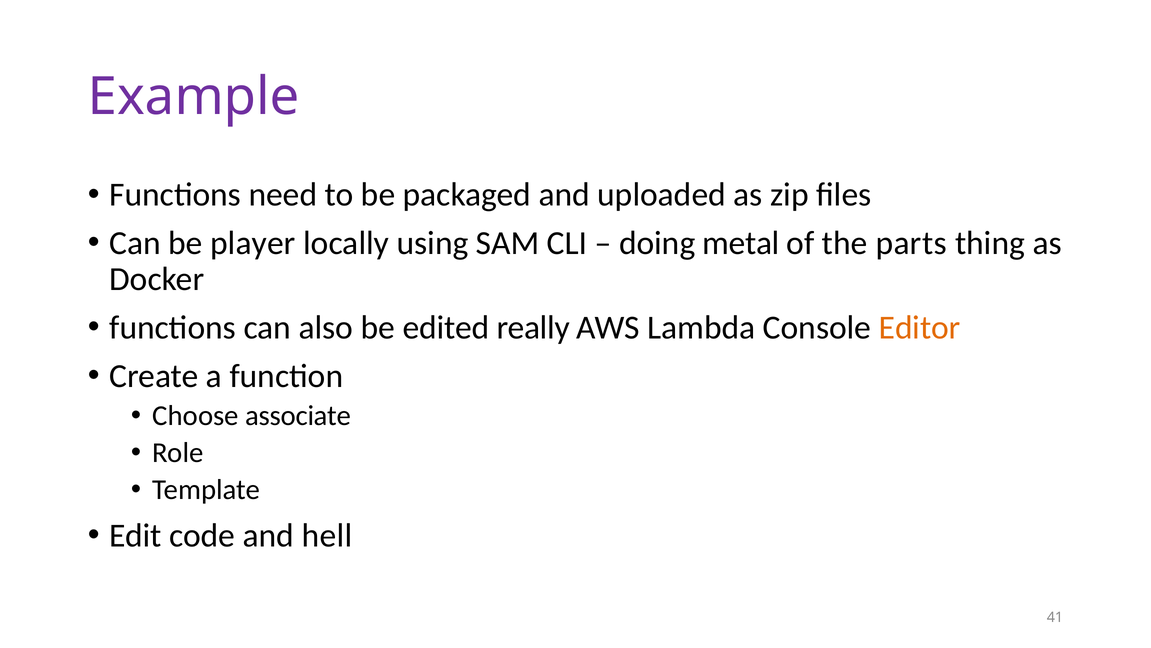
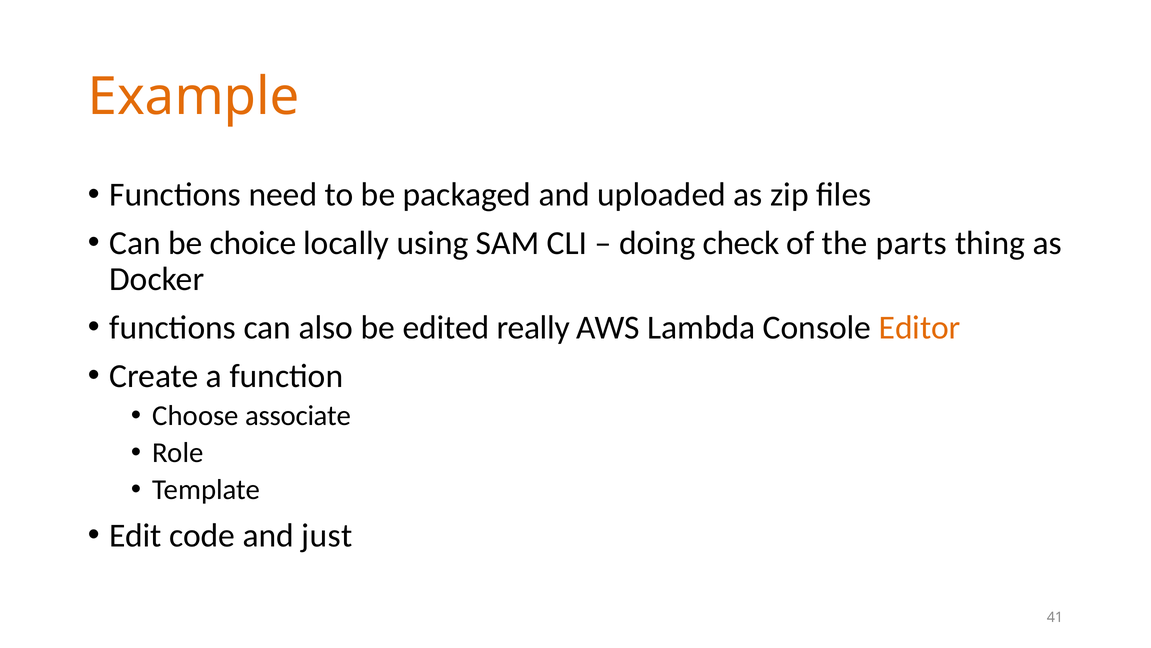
Example colour: purple -> orange
player: player -> choice
metal: metal -> check
hell: hell -> just
